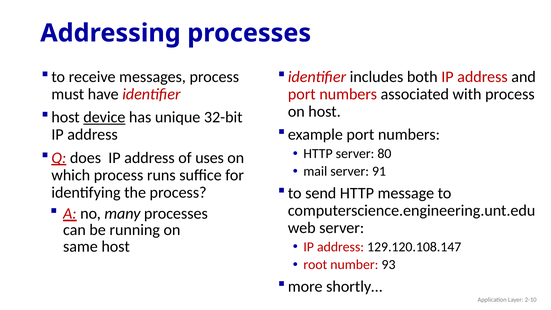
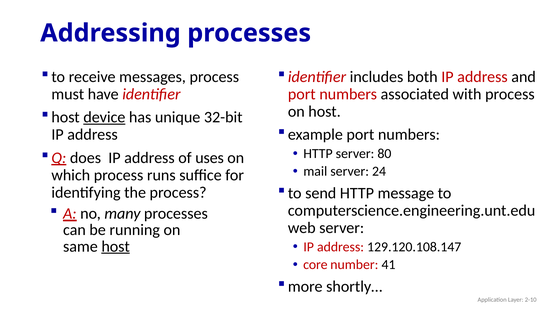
91: 91 -> 24
host at (116, 246) underline: none -> present
root: root -> core
93: 93 -> 41
